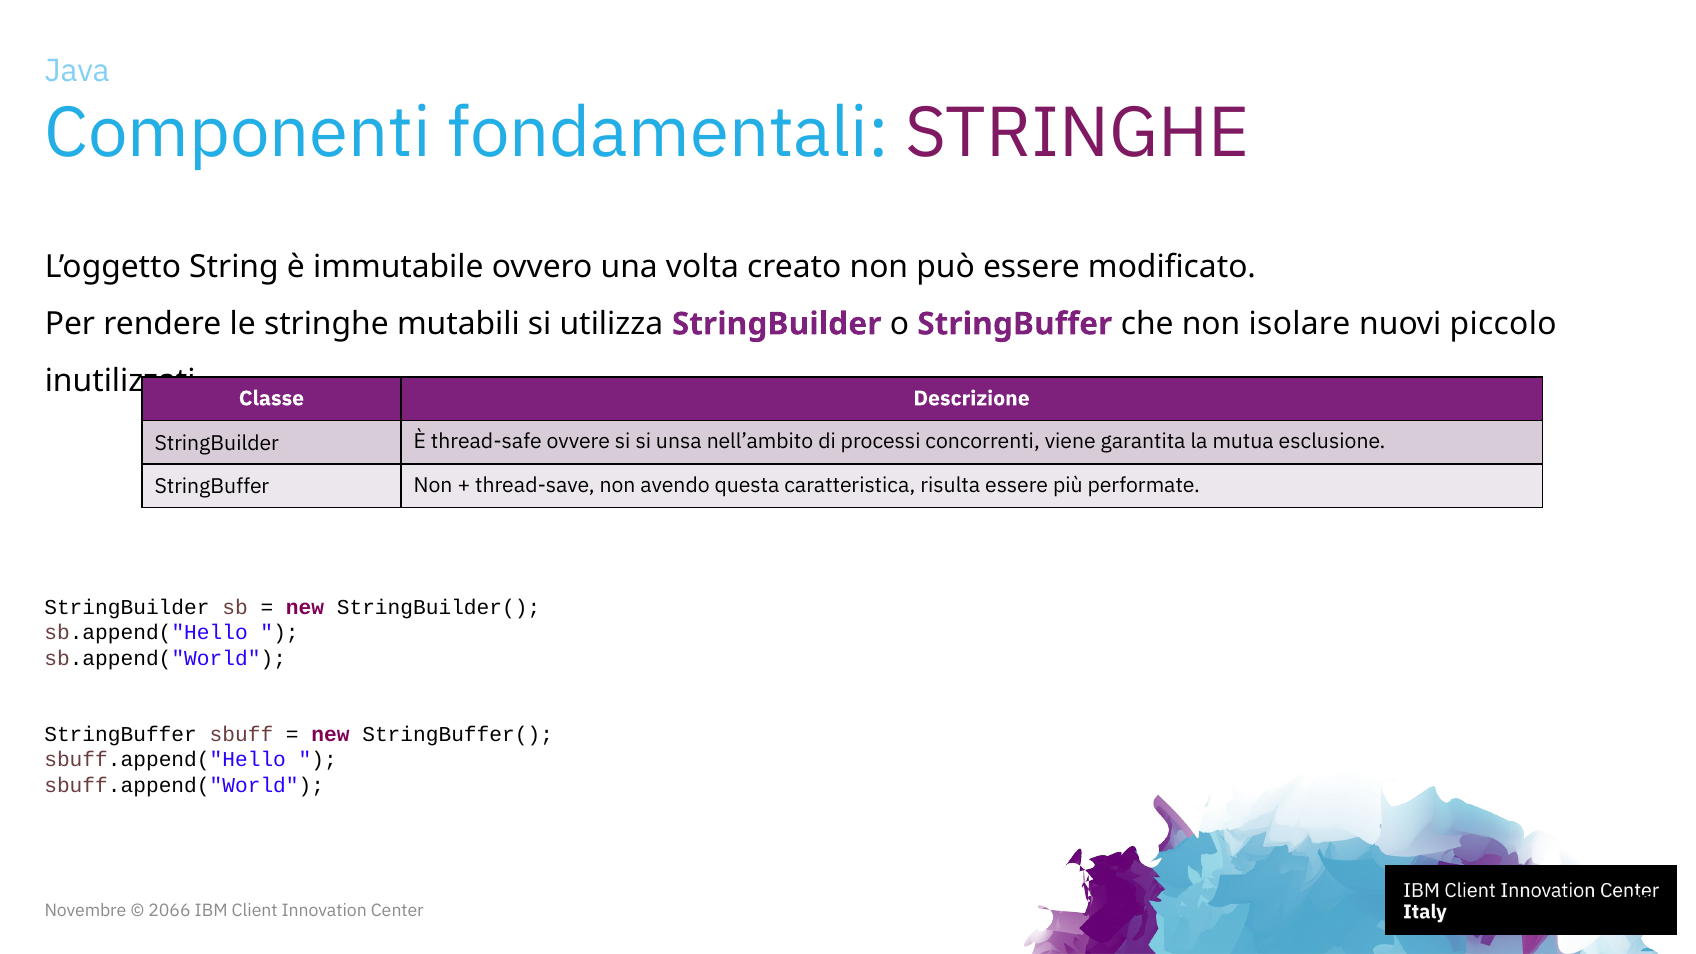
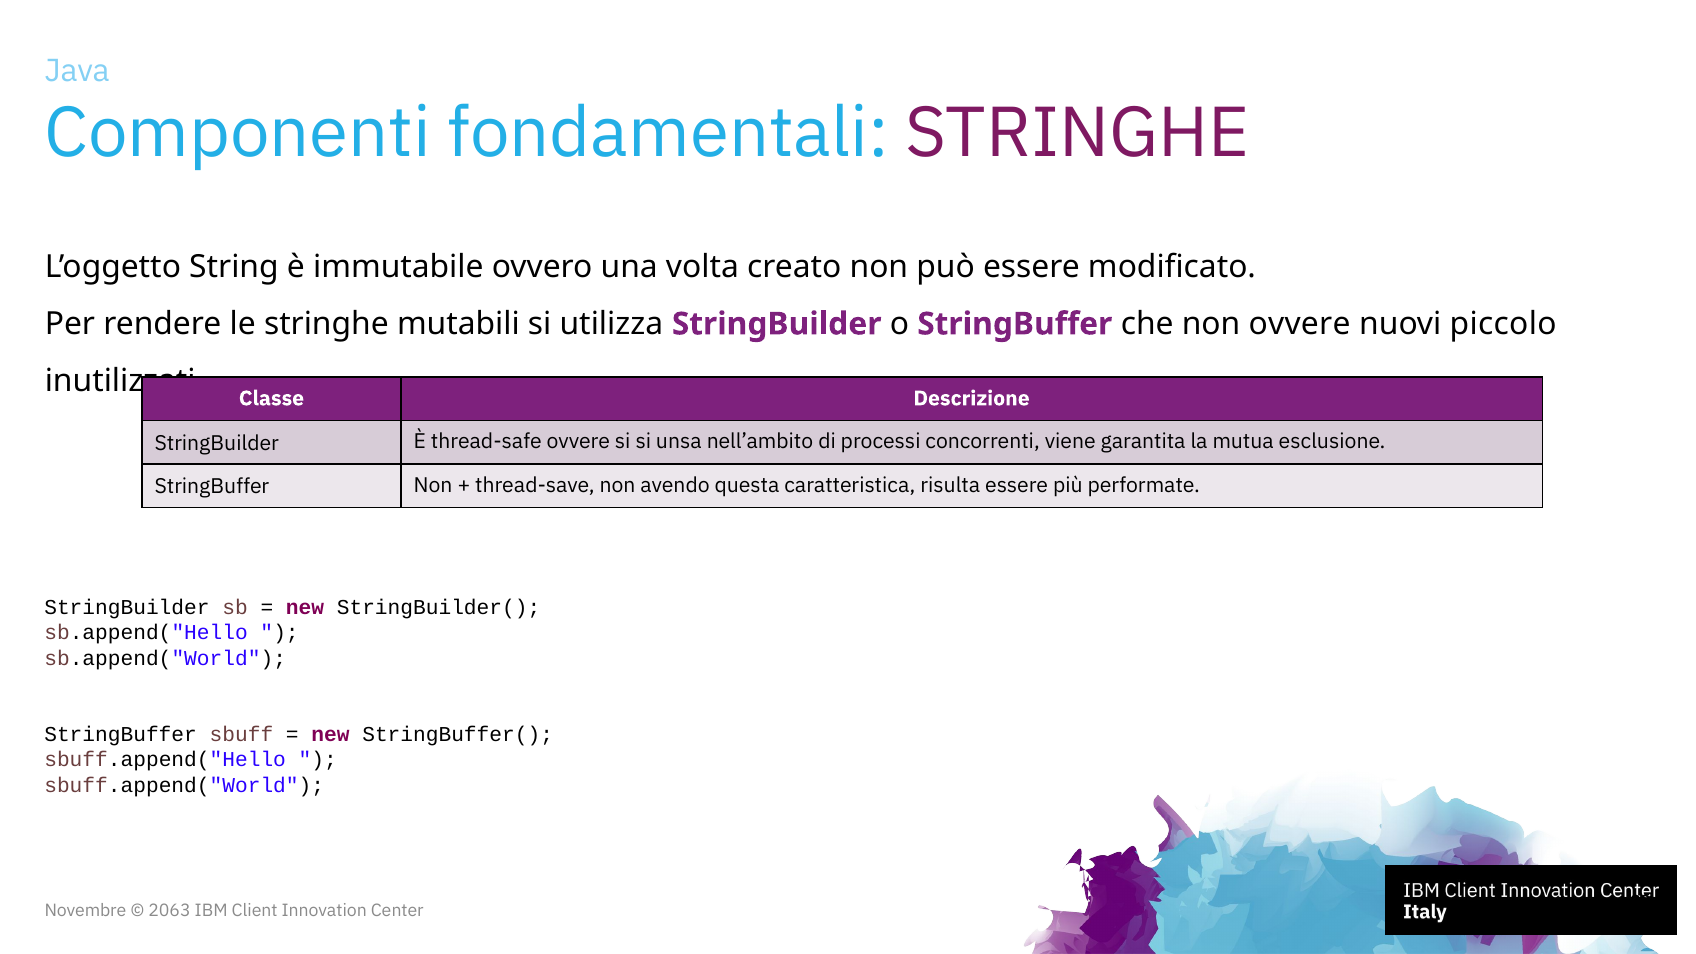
non isolare: isolare -> ovvere
2066: 2066 -> 2063
